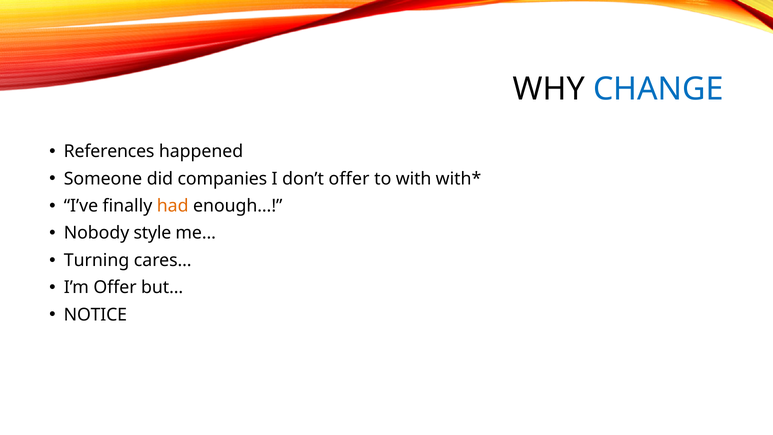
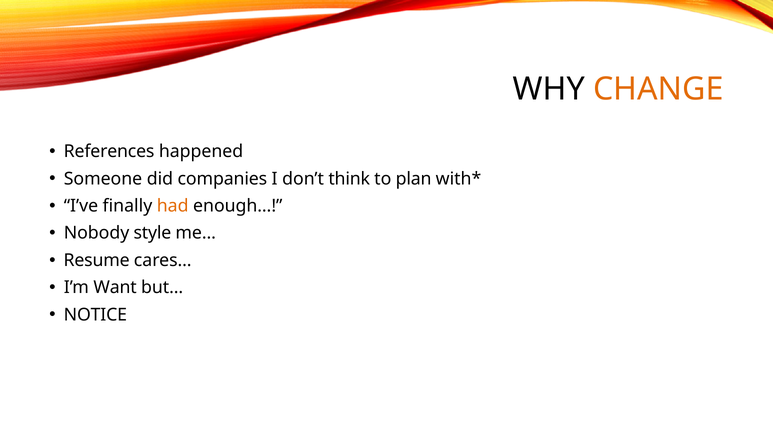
CHANGE colour: blue -> orange
don’t offer: offer -> think
with: with -> plan
Turning: Turning -> Resume
I’m Offer: Offer -> Want
